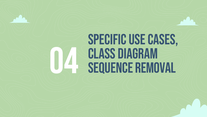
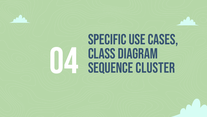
removal: removal -> cluster
